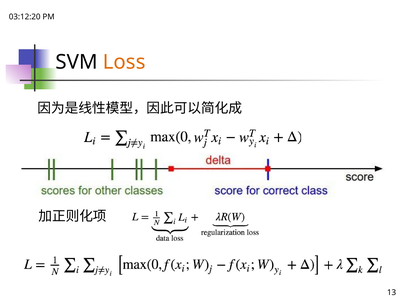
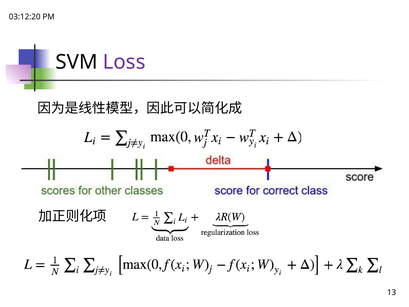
Loss colour: orange -> purple
